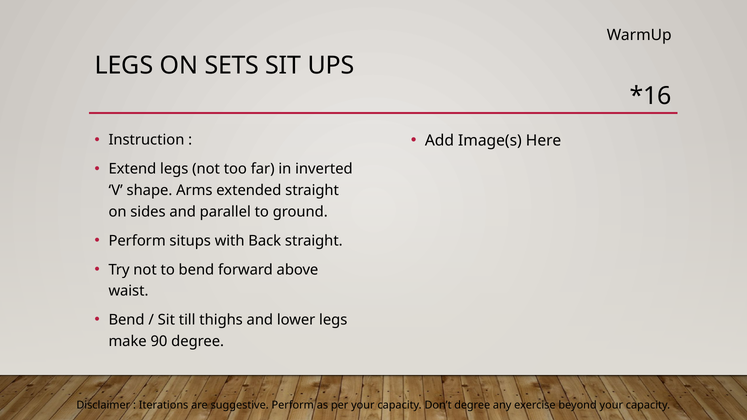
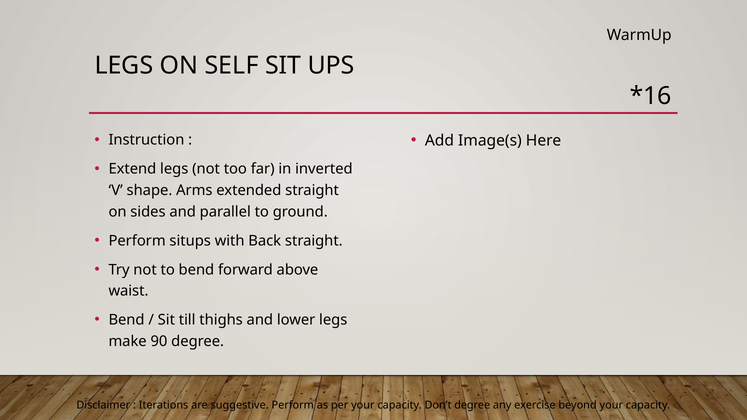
SETS: SETS -> SELF
